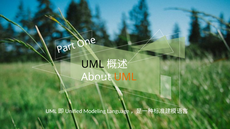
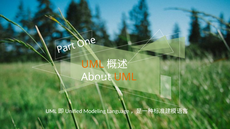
UML at (93, 64) colour: black -> orange
